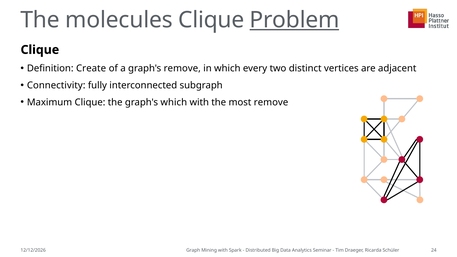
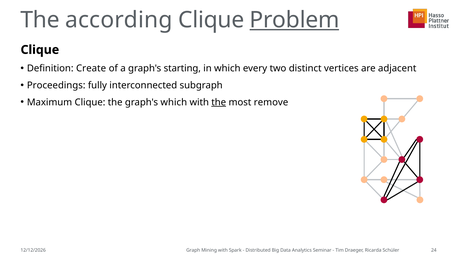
molecules: molecules -> according
graph's remove: remove -> starting
Connectivity: Connectivity -> Proceedings
the at (219, 102) underline: none -> present
